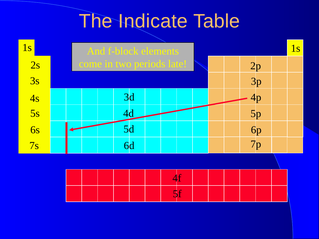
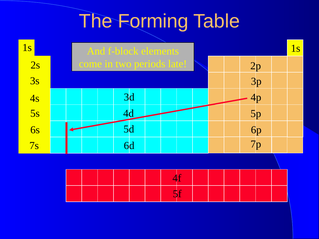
Indicate: Indicate -> Forming
